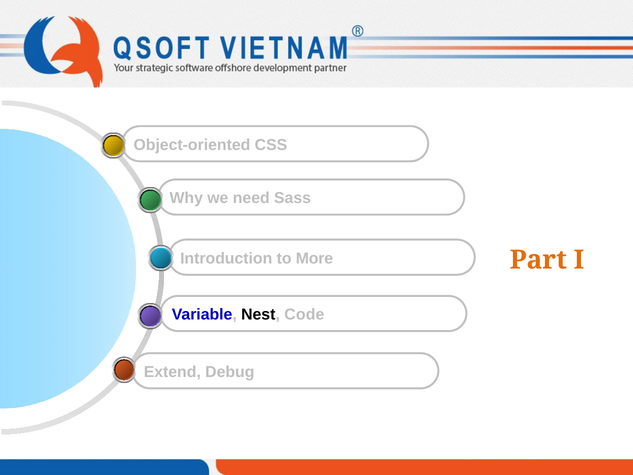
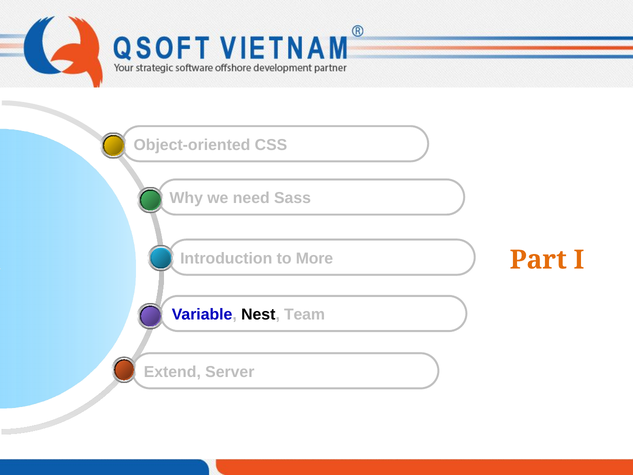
Code: Code -> Team
Debug: Debug -> Server
